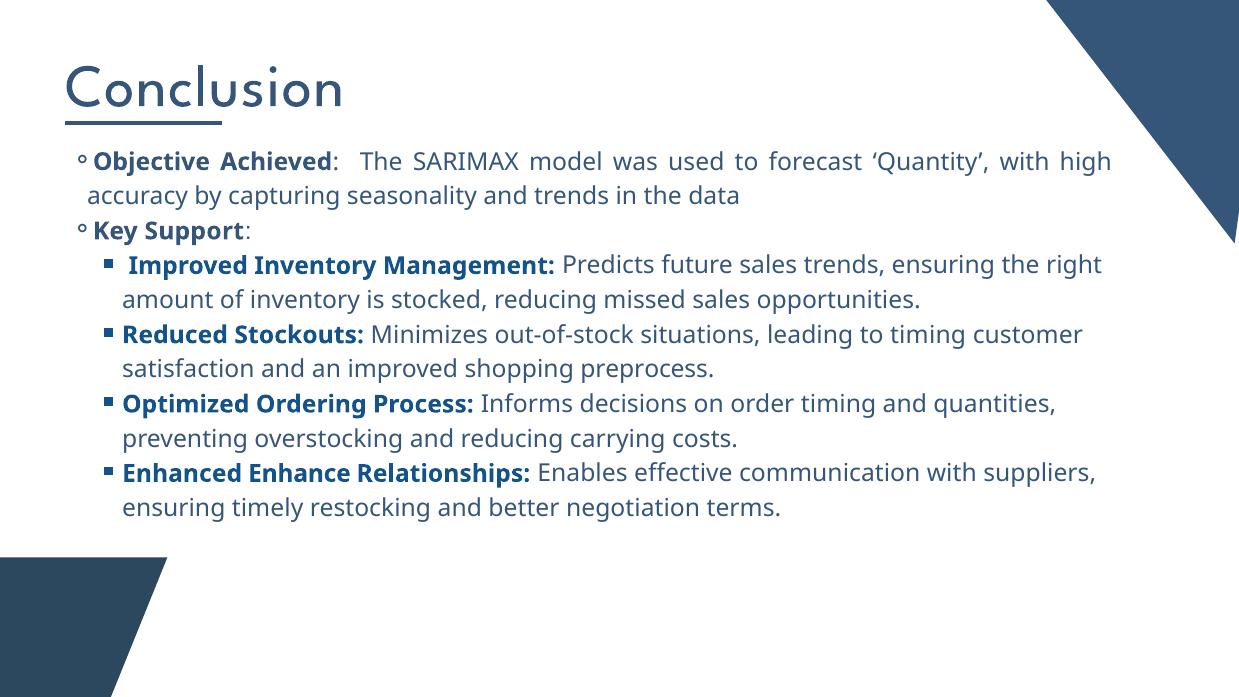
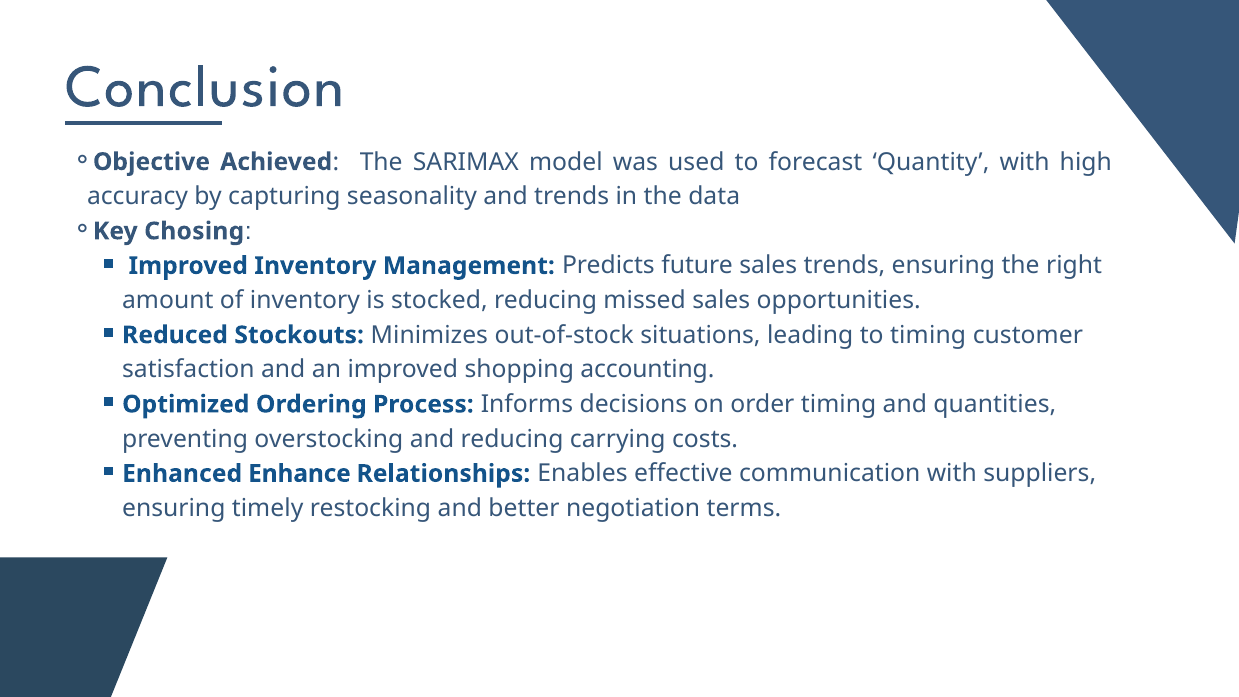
Support: Support -> Chosing
preprocess: preprocess -> accounting
